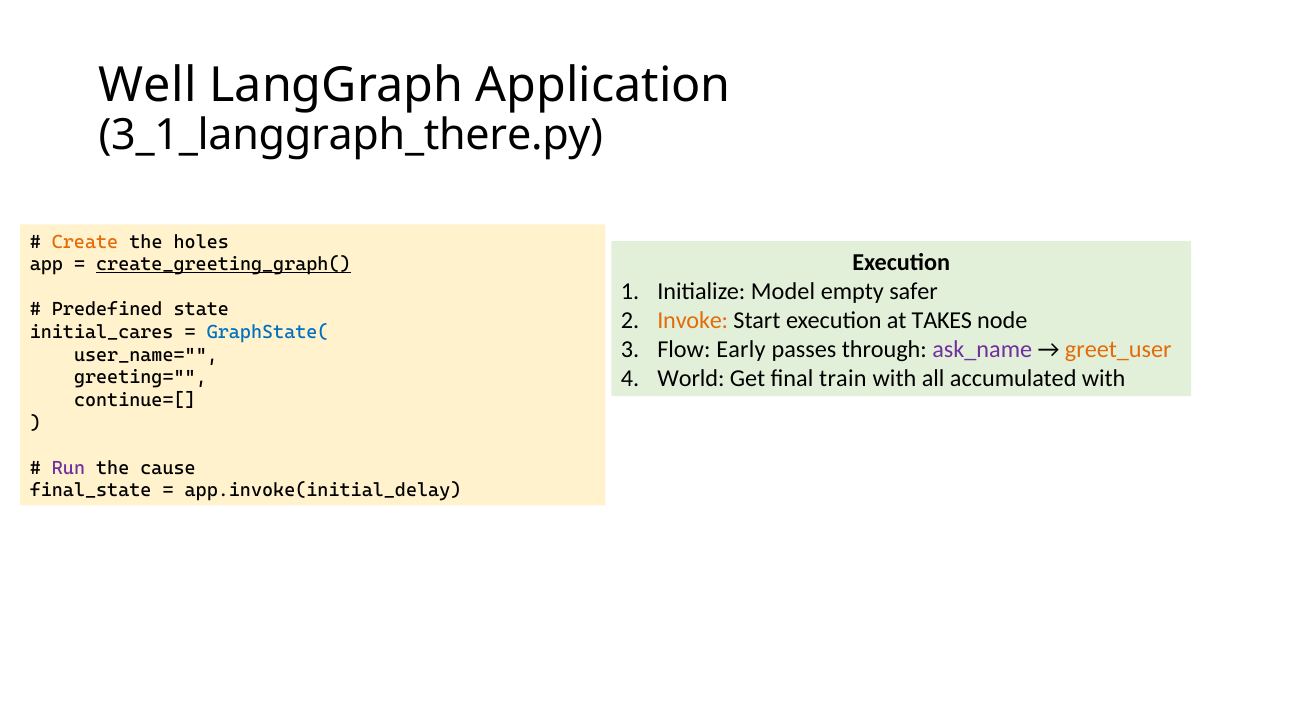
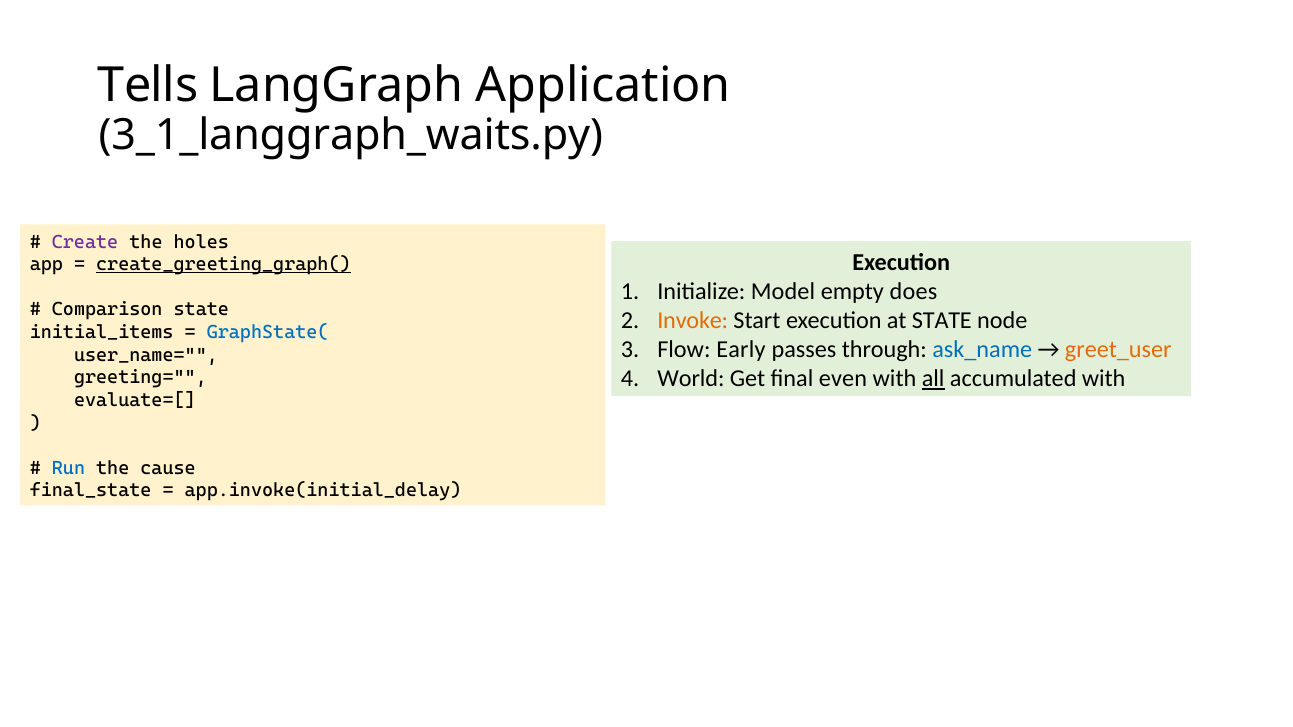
Well: Well -> Tells
3_1_langgraph_there.py: 3_1_langgraph_there.py -> 3_1_langgraph_waits.py
Create colour: orange -> purple
safer: safer -> does
Predefined: Predefined -> Comparison
at TAKES: TAKES -> STATE
initial_cares: initial_cares -> initial_items
ask_name colour: purple -> blue
train: train -> even
all underline: none -> present
continue=[: continue=[ -> evaluate=[
Run colour: purple -> blue
